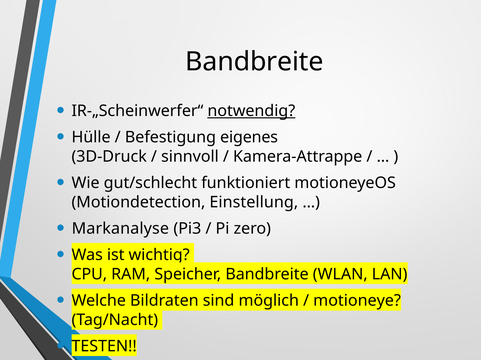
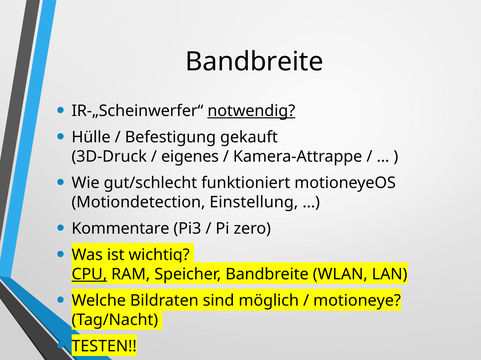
eigenes: eigenes -> gekauft
sinnvoll: sinnvoll -> eigenes
Markanalyse: Markanalyse -> Kommentare
CPU underline: none -> present
